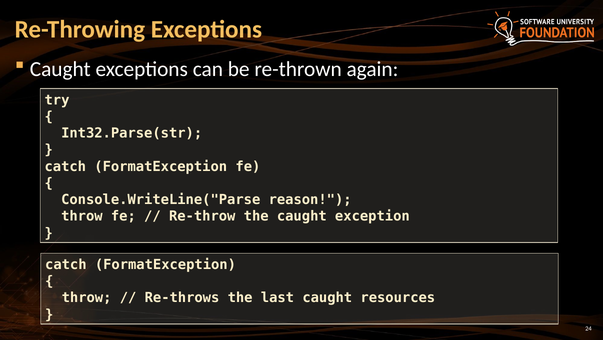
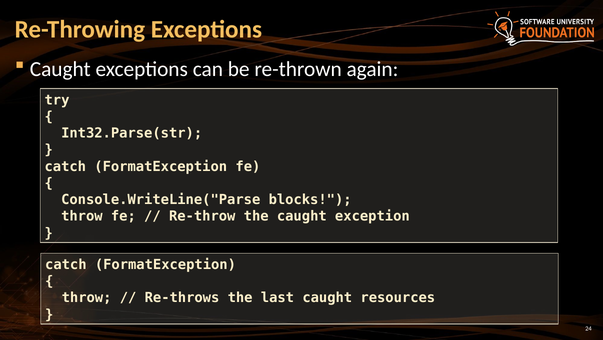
reason: reason -> blocks
